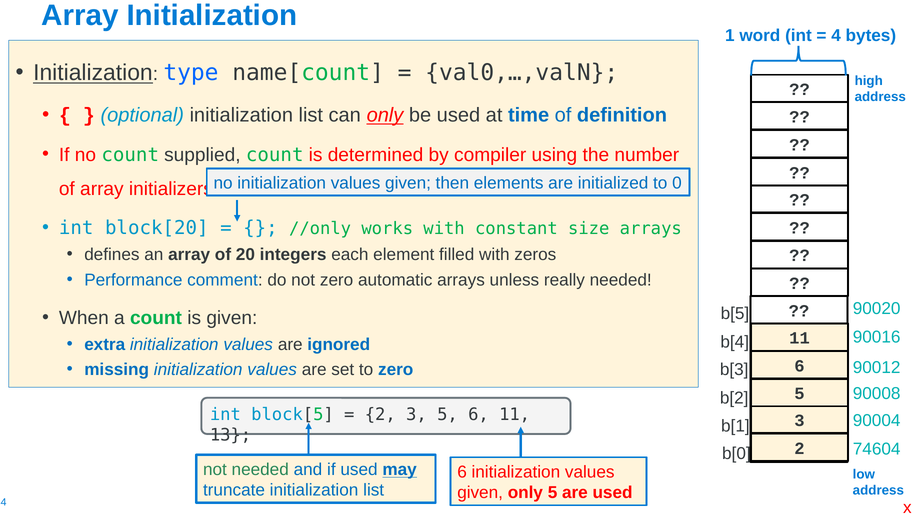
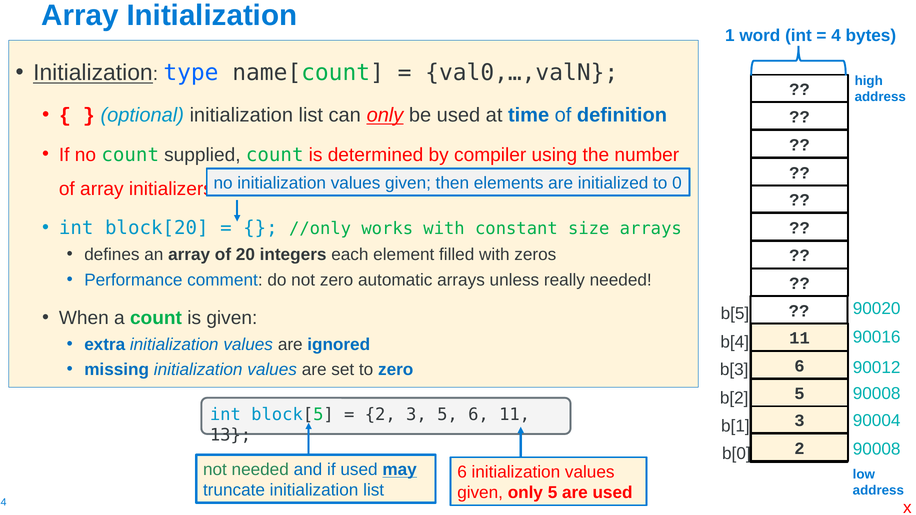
74604 at (877, 449): 74604 -> 90008
